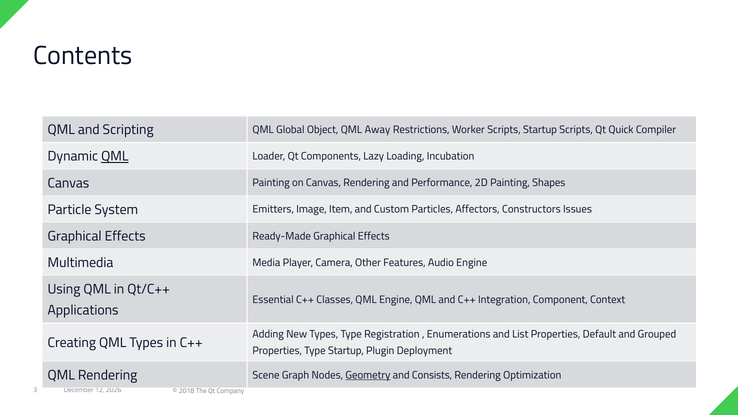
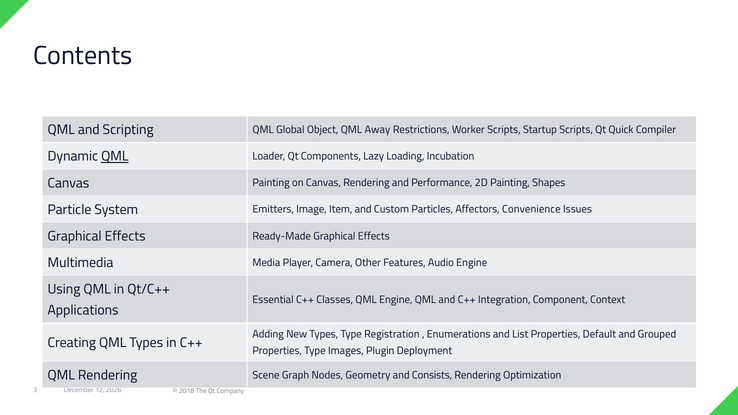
Constructors: Constructors -> Convenience
Type Startup: Startup -> Images
Geometry underline: present -> none
